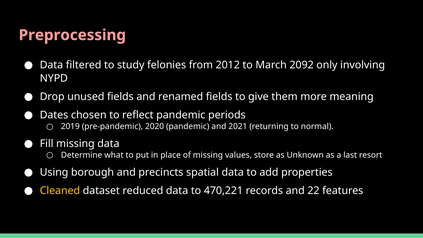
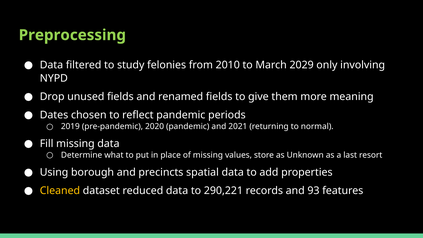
Preprocessing colour: pink -> light green
2012: 2012 -> 2010
2092: 2092 -> 2029
470,221: 470,221 -> 290,221
22: 22 -> 93
